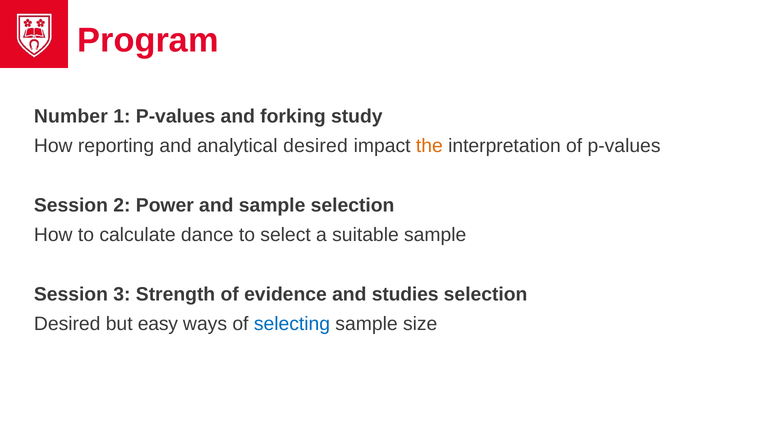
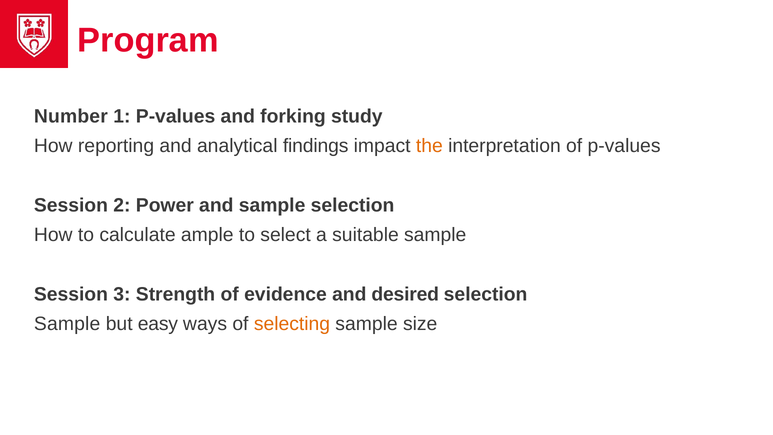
analytical desired: desired -> findings
dance: dance -> ample
studies: studies -> desired
Desired at (67, 324): Desired -> Sample
selecting colour: blue -> orange
